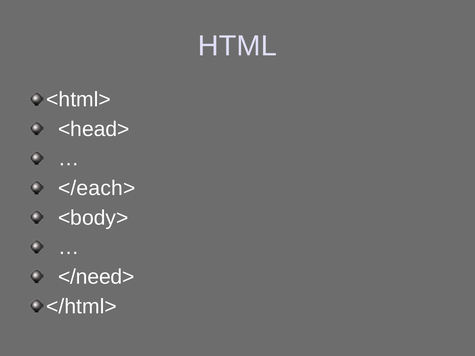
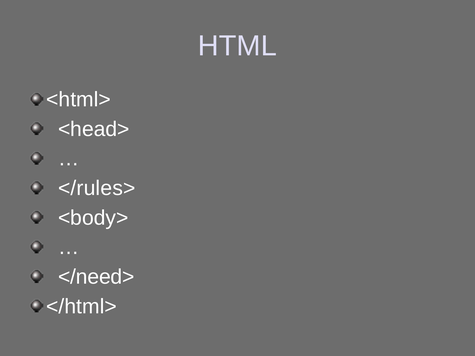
</each>: </each> -> </rules>
